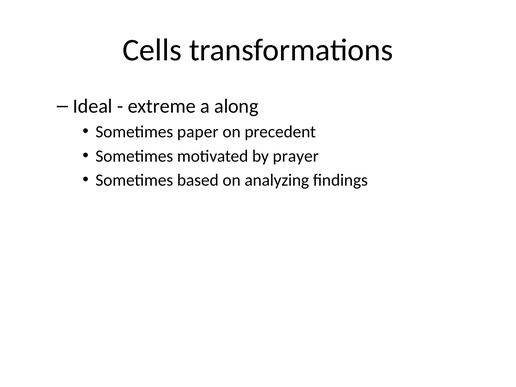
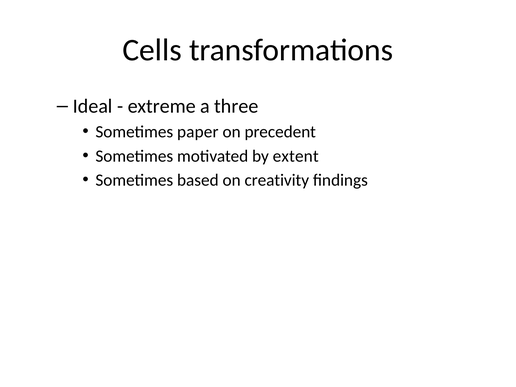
along: along -> three
prayer: prayer -> extent
analyzing: analyzing -> creativity
